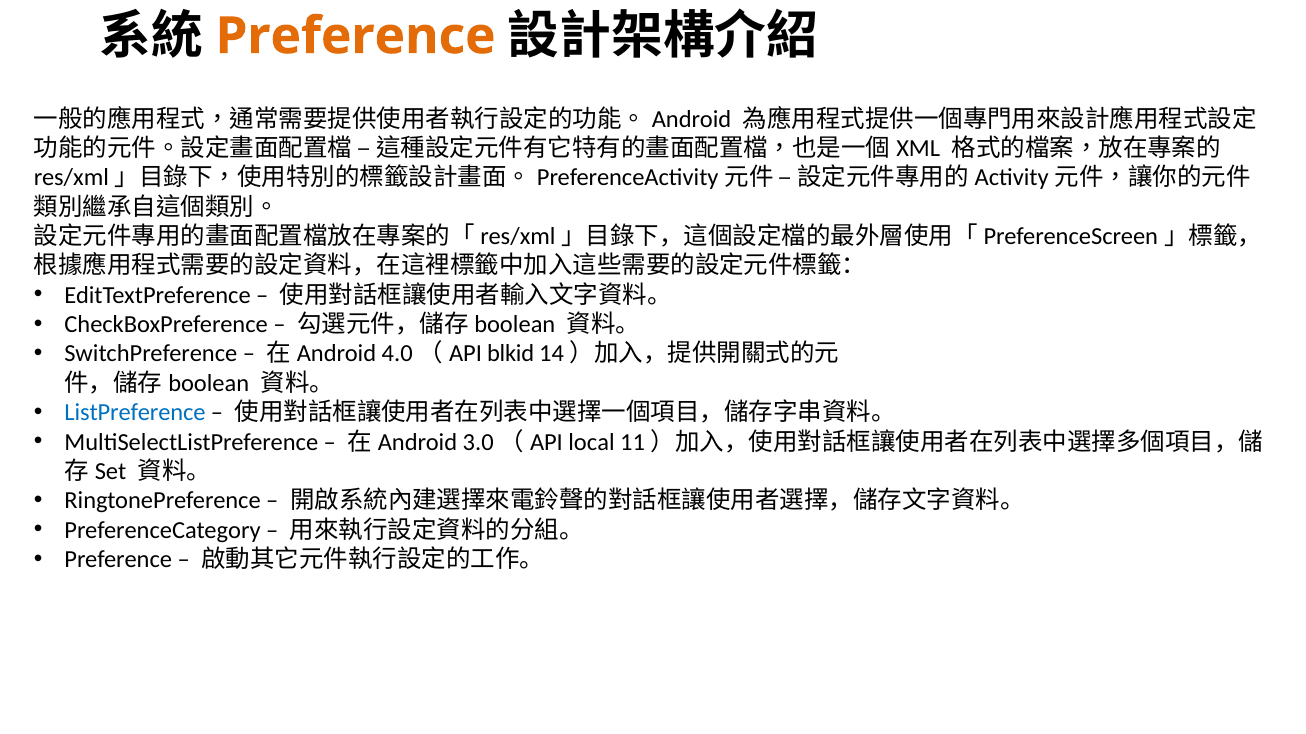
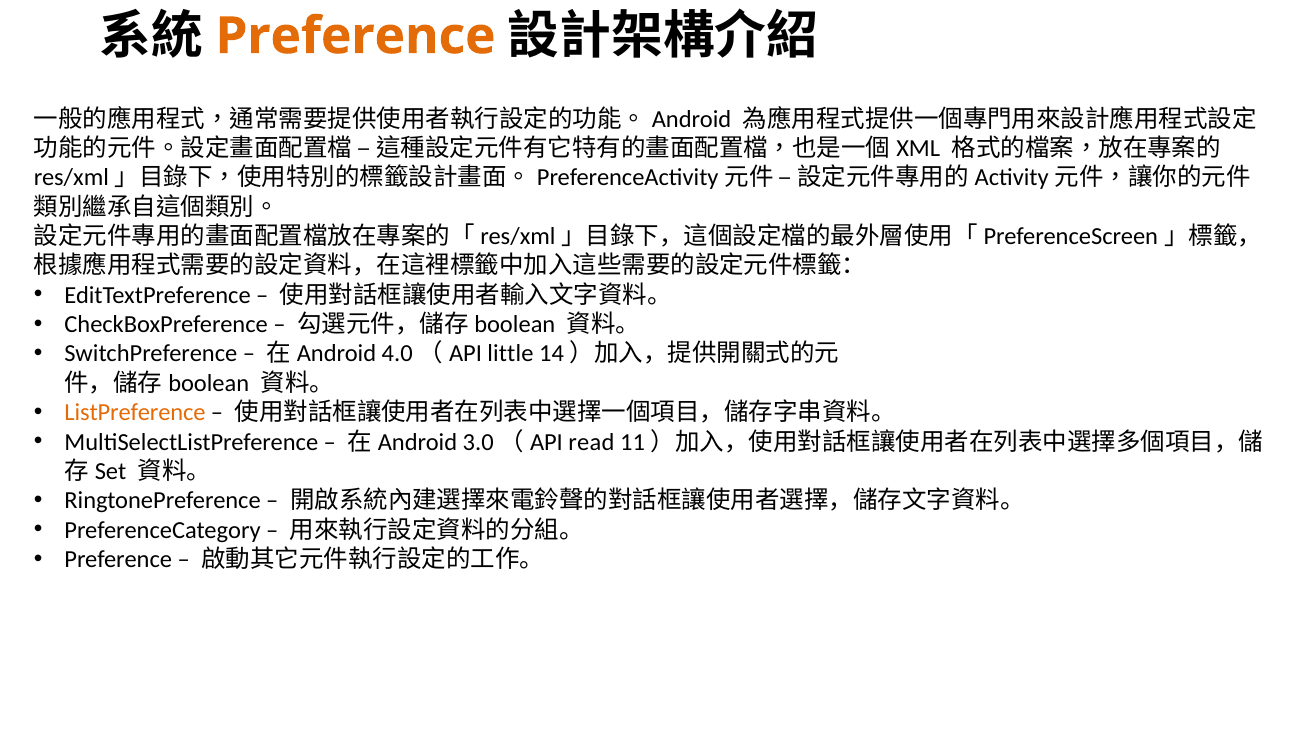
blkid: blkid -> little
ListPreference colour: blue -> orange
local: local -> read
